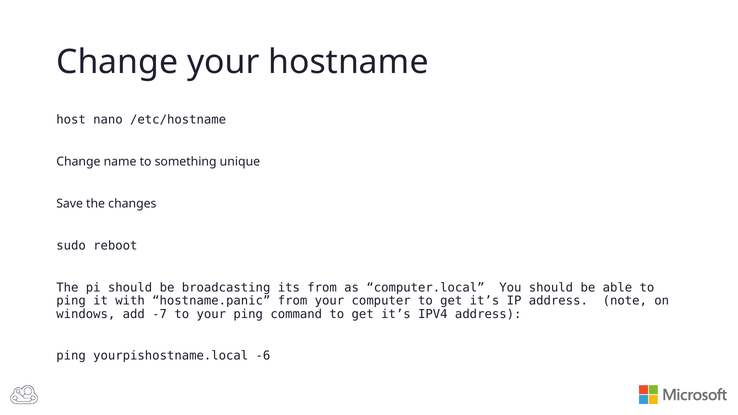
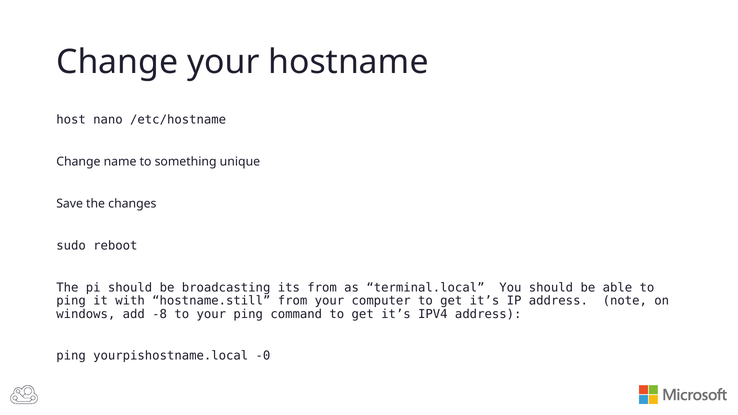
computer.local: computer.local -> terminal.local
hostname.panic: hostname.panic -> hostname.still
-7: -7 -> -8
-6: -6 -> -0
